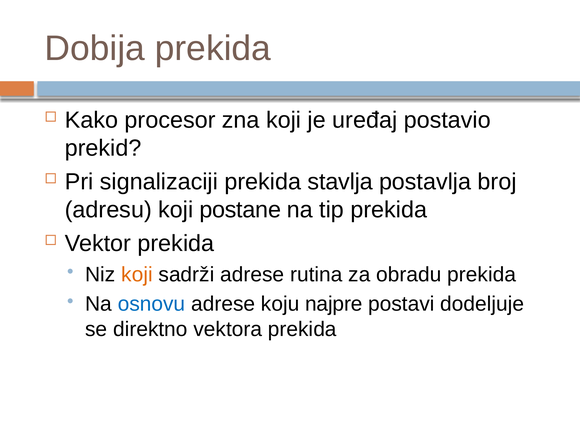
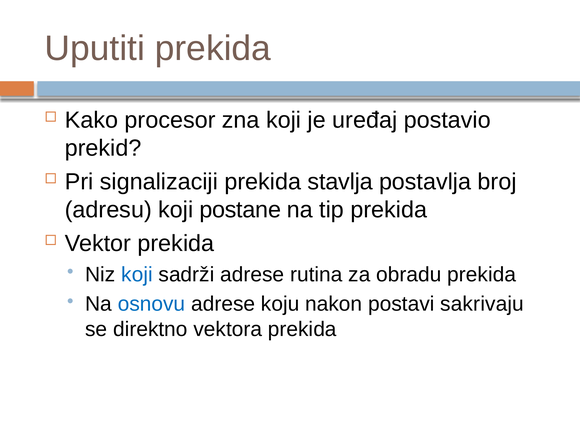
Dobija: Dobija -> Uputiti
koji at (137, 274) colour: orange -> blue
najpre: najpre -> nakon
dodeljuje: dodeljuje -> sakrivaju
